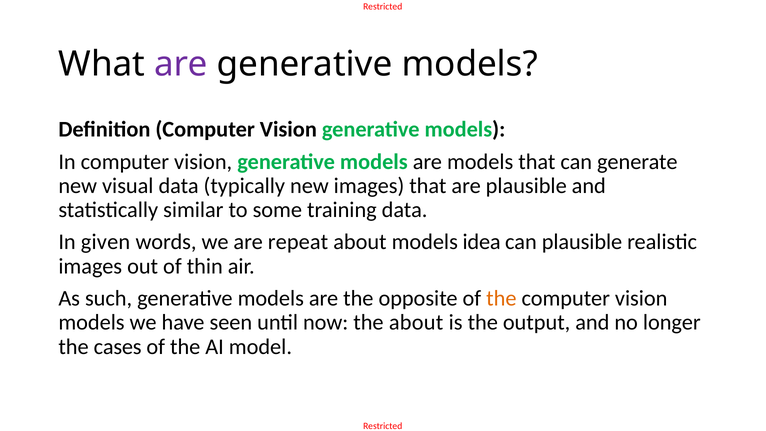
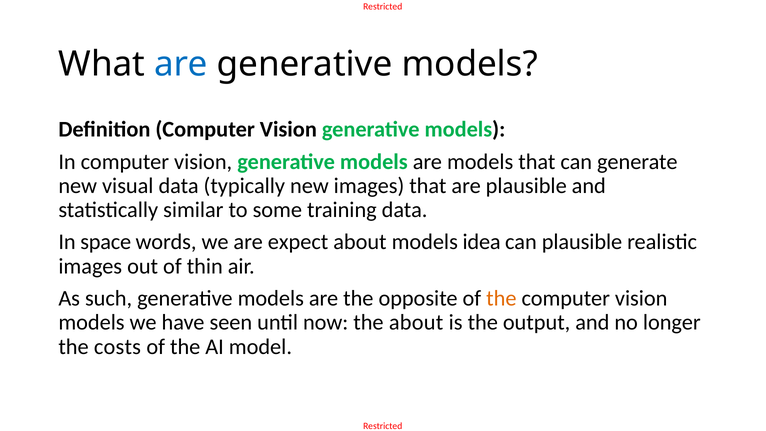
are at (181, 64) colour: purple -> blue
given: given -> space
repeat: repeat -> expect
cases: cases -> costs
